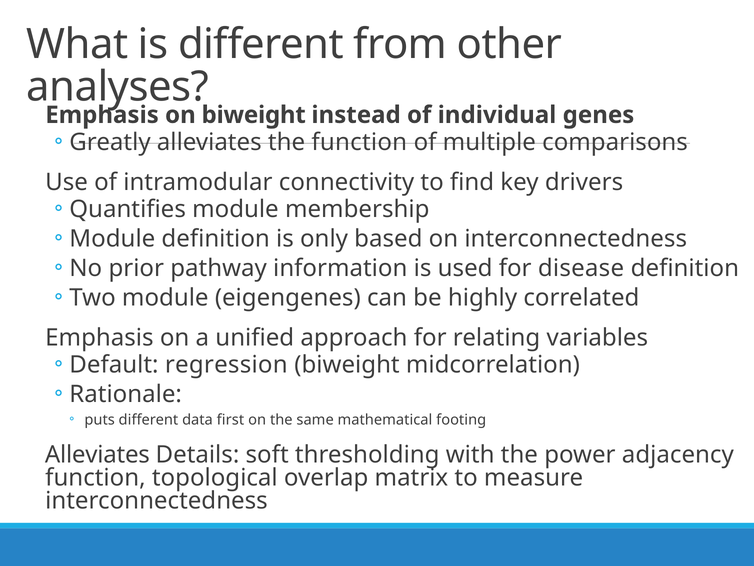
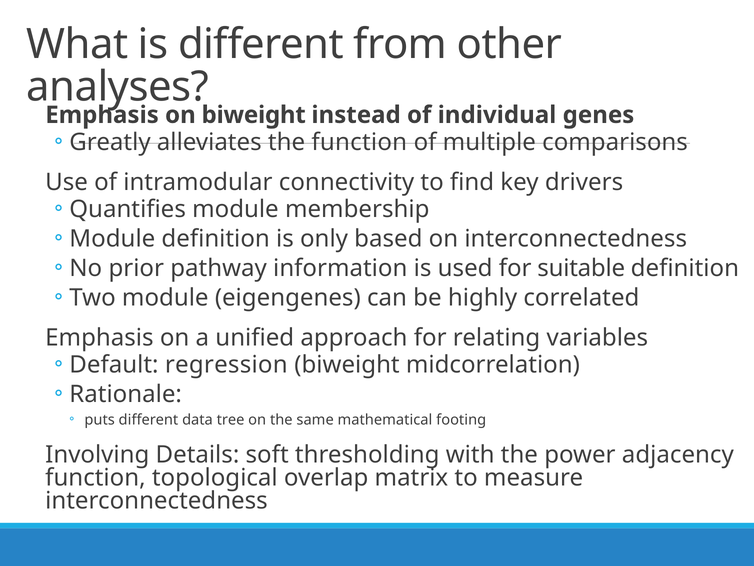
disease: disease -> suitable
first: first -> tree
Alleviates at (97, 454): Alleviates -> Involving
